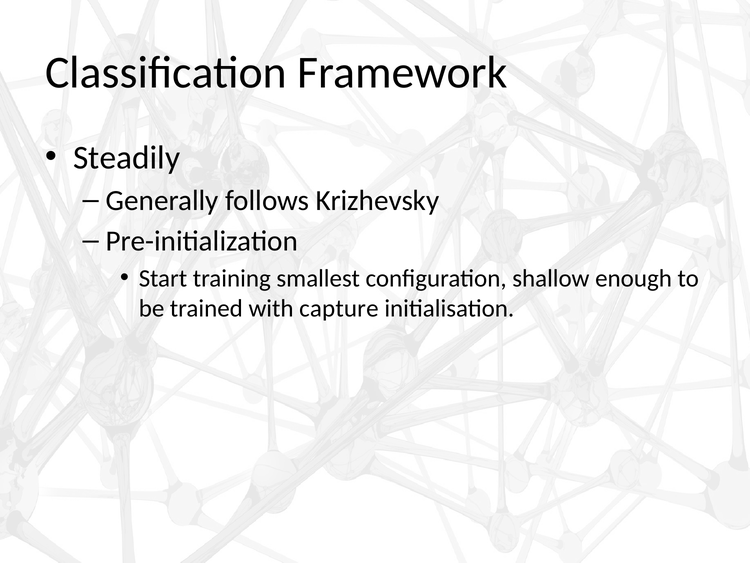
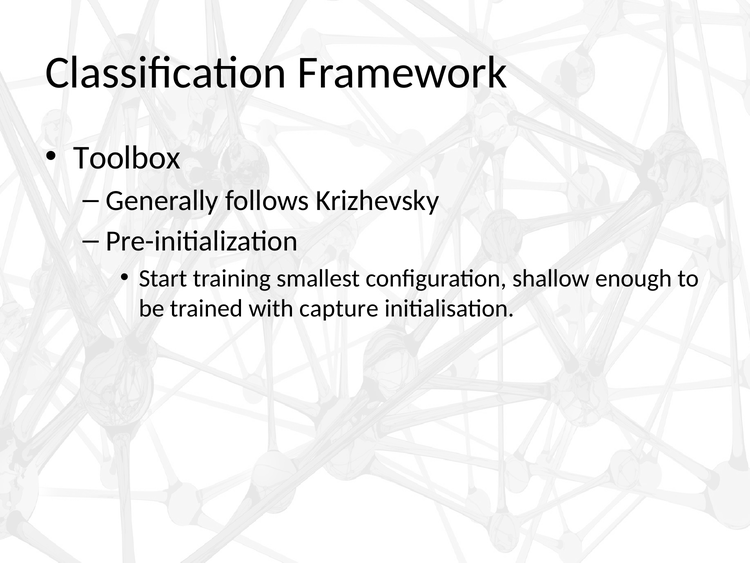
Steadily: Steadily -> Toolbox
